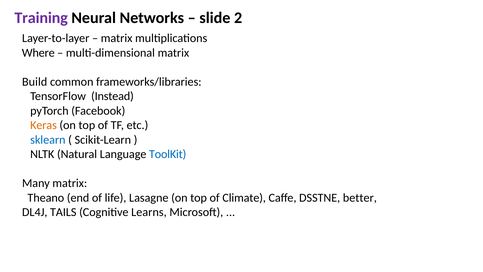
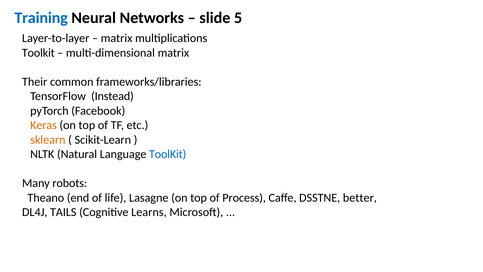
Training colour: purple -> blue
2: 2 -> 5
Where at (38, 53): Where -> Toolkit
Build: Build -> Their
sklearn colour: blue -> orange
Many matrix: matrix -> robots
Climate: Climate -> Process
